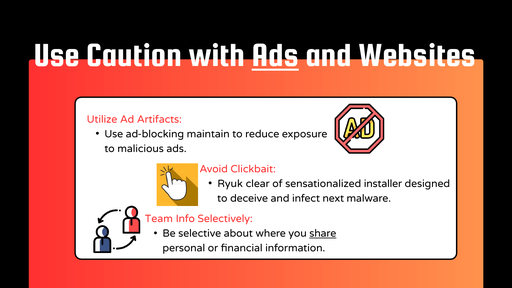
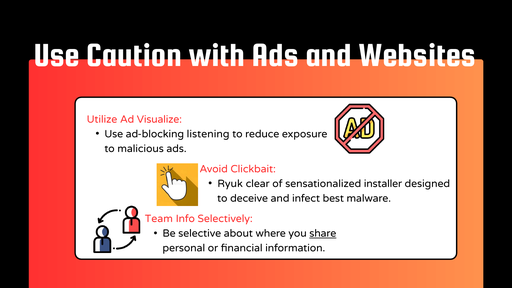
Ads at (275, 55) underline: present -> none
Artifacts: Artifacts -> Visualize
maintain: maintain -> listening
next: next -> best
